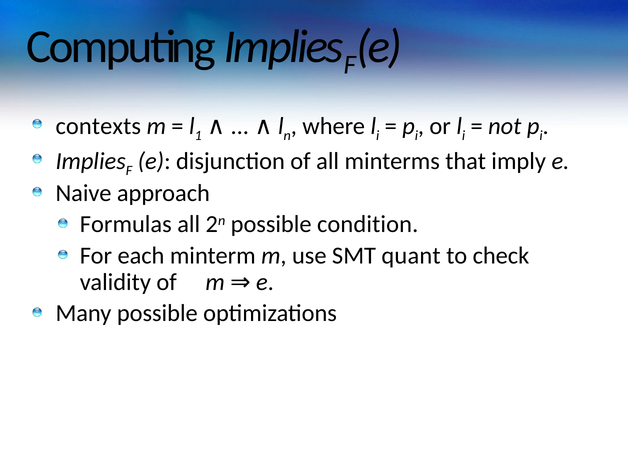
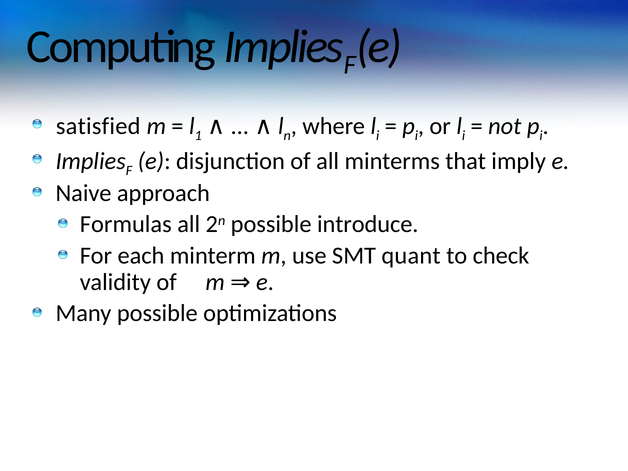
contexts: contexts -> satisfied
condition: condition -> introduce
